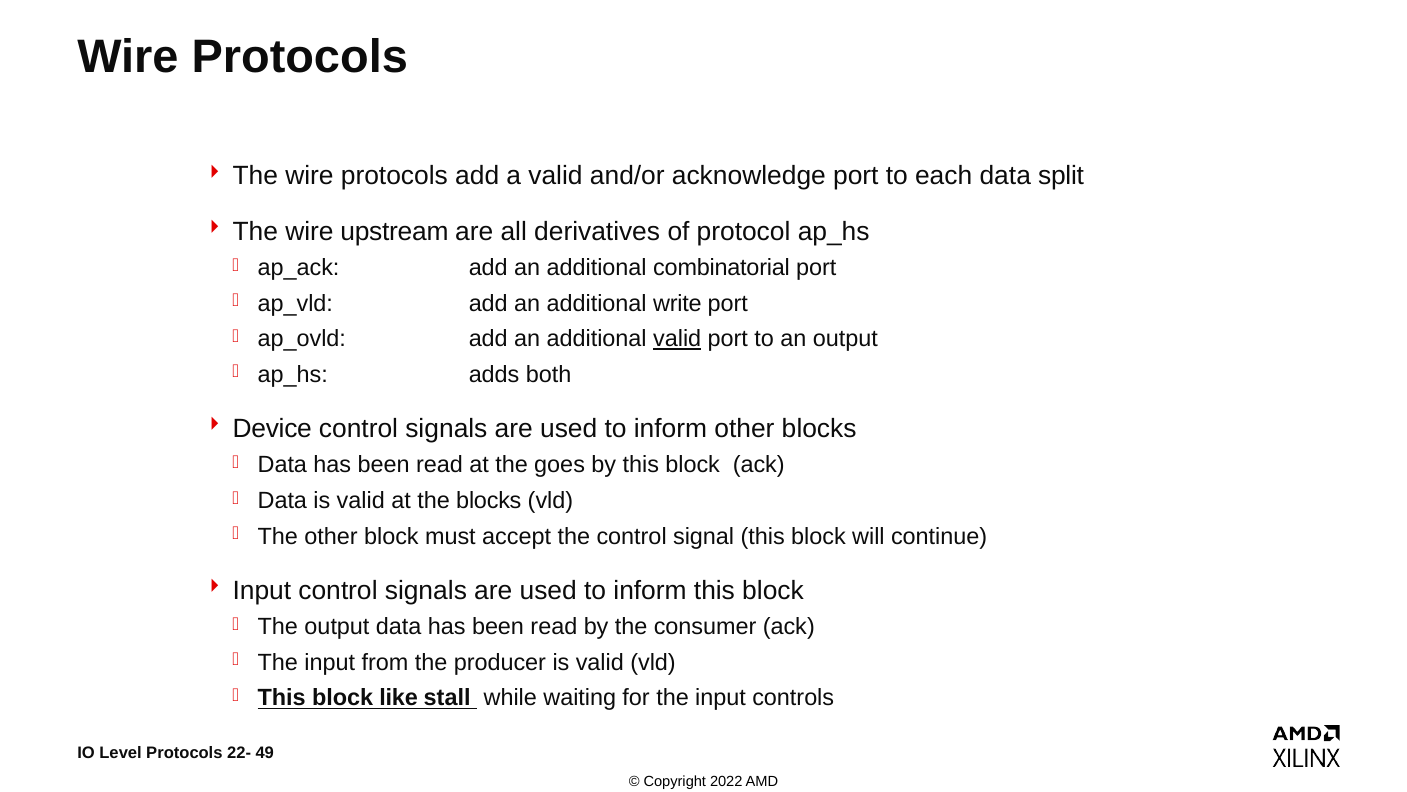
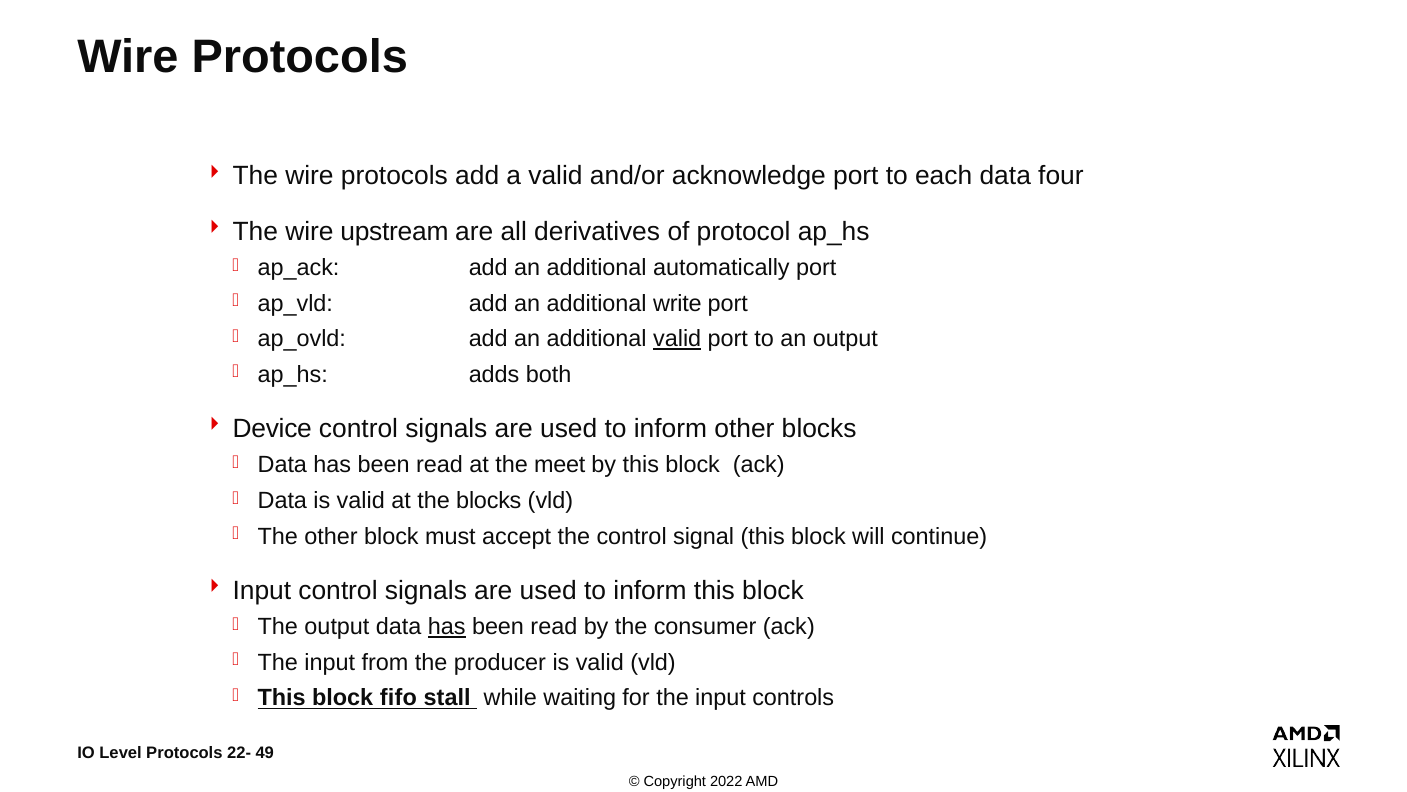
split: split -> four
combinatorial: combinatorial -> automatically
goes: goes -> meet
has at (447, 626) underline: none -> present
like: like -> fifo
